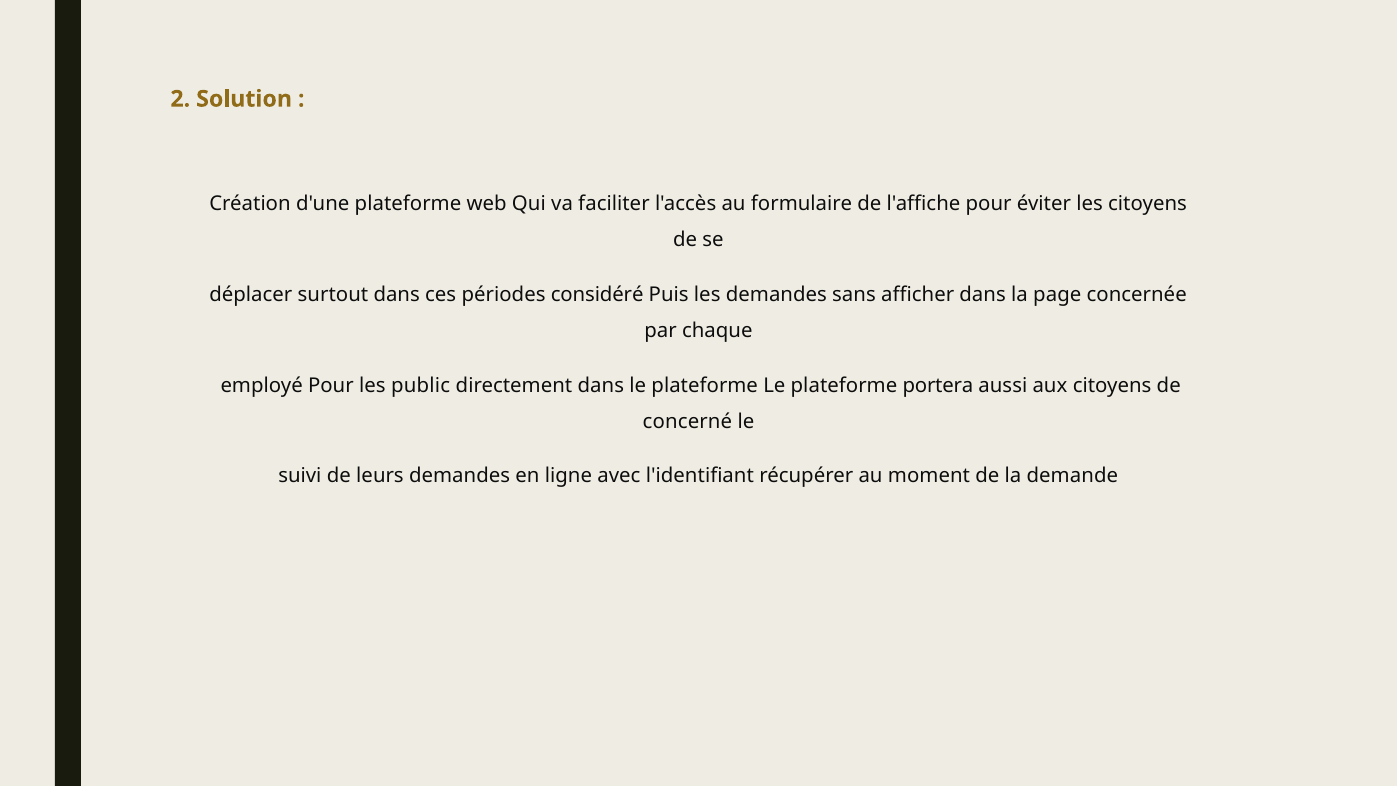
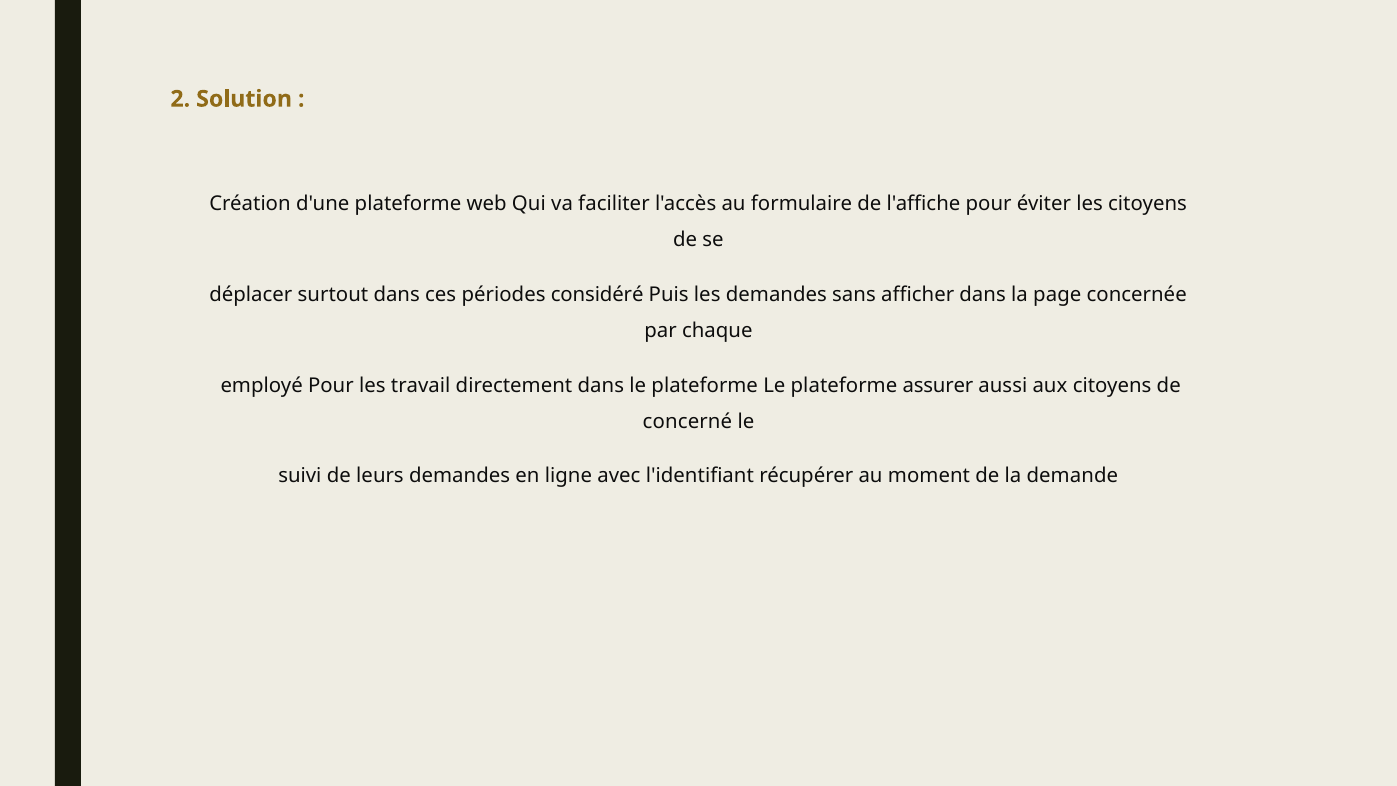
public: public -> travail
portera: portera -> assurer
